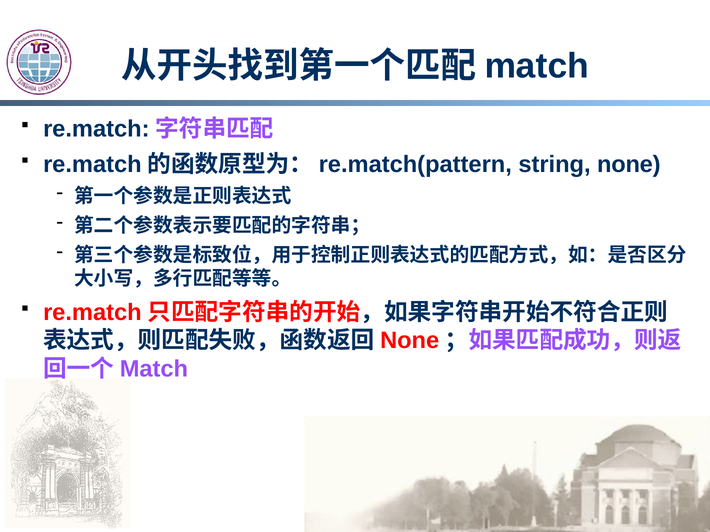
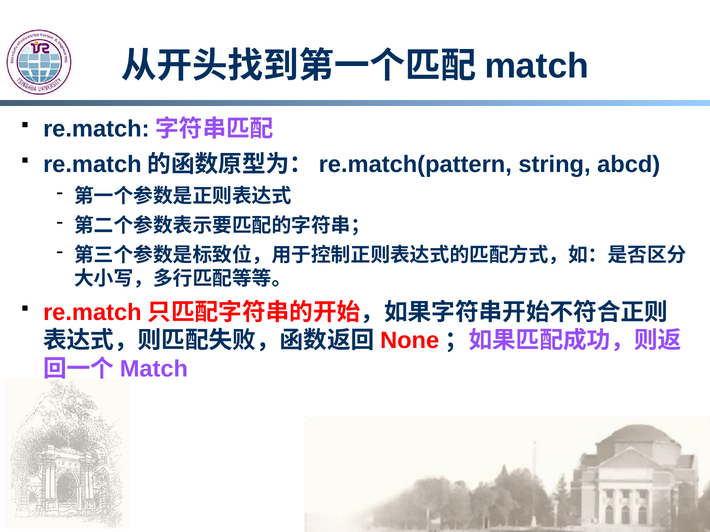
none: none -> abcd
